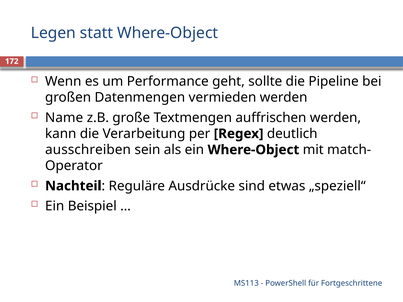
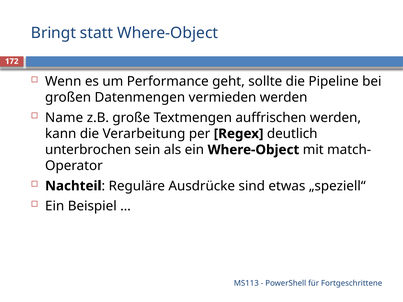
Legen: Legen -> Bringt
ausschreiben: ausschreiben -> unterbrochen
